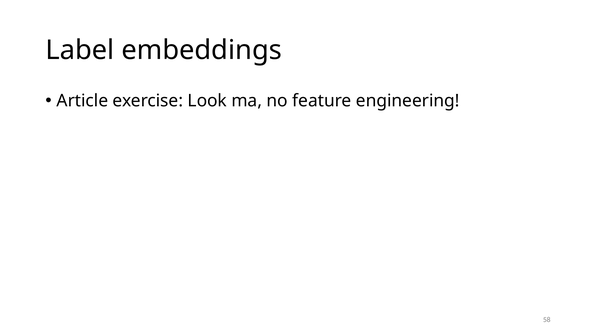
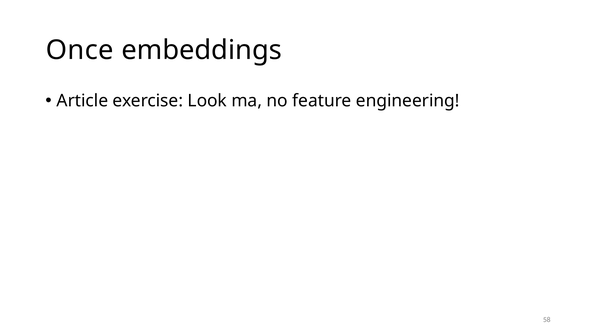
Label: Label -> Once
